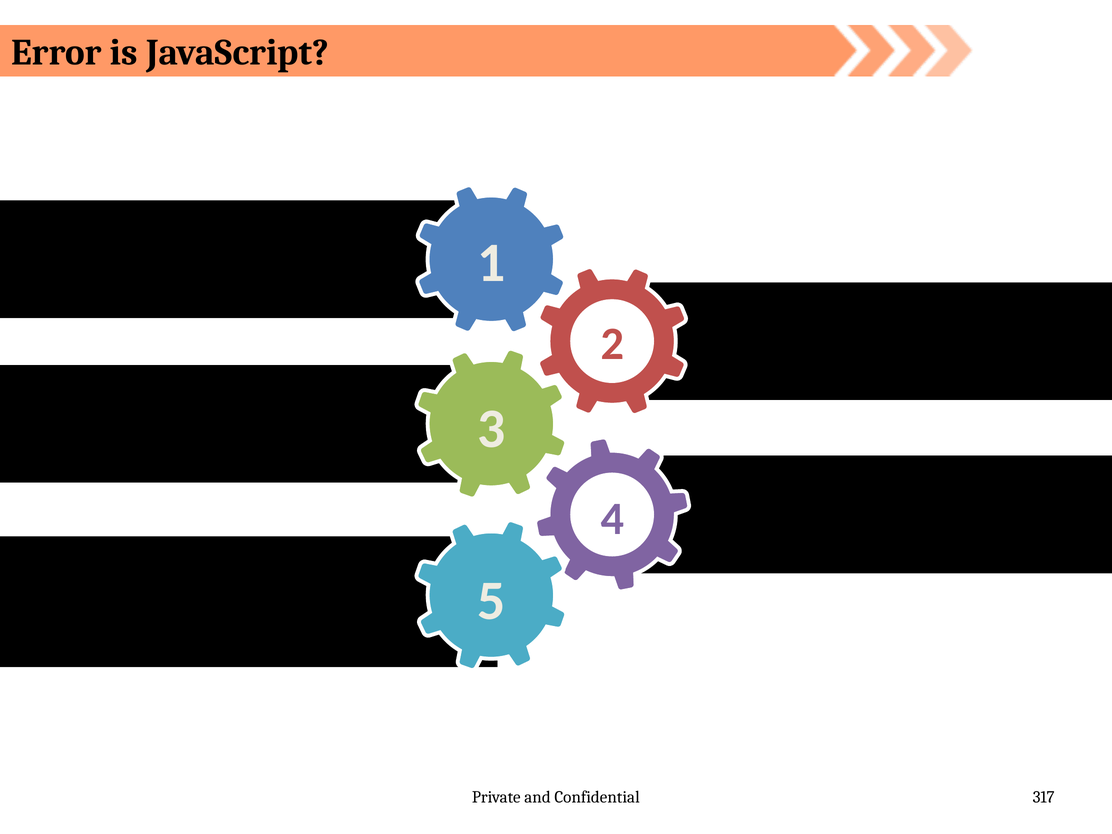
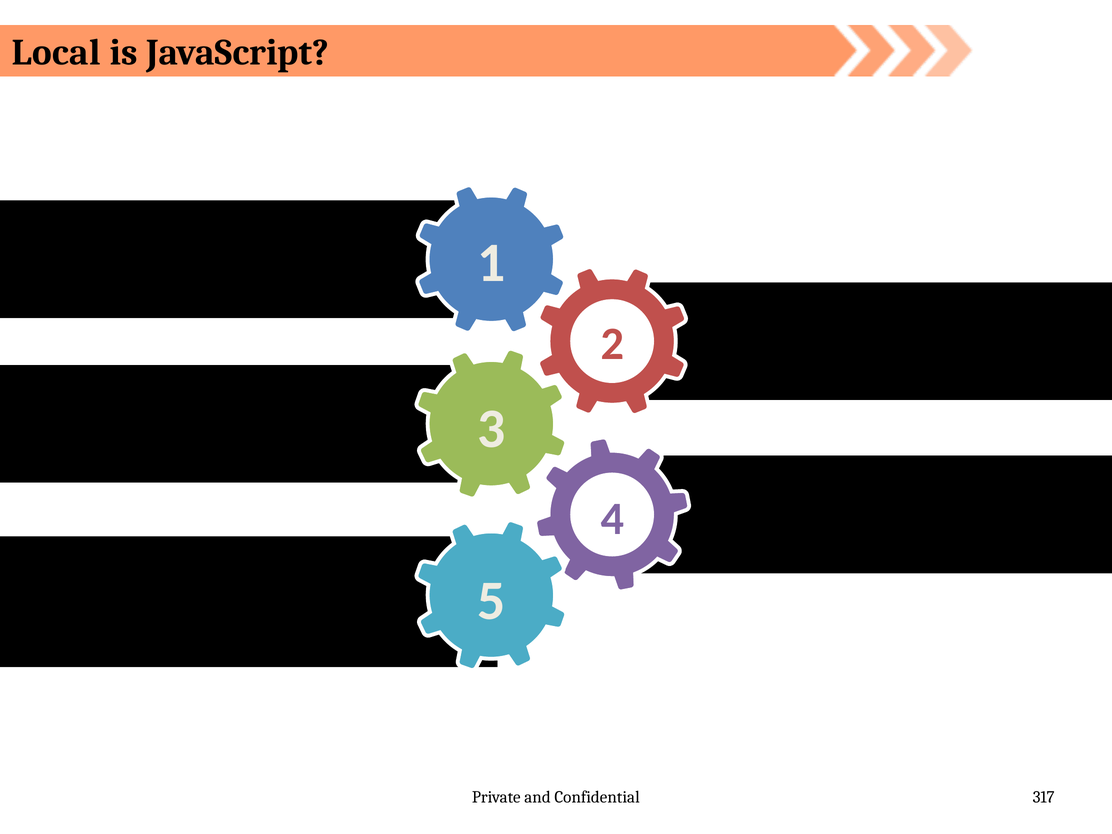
Error: Error -> Local
